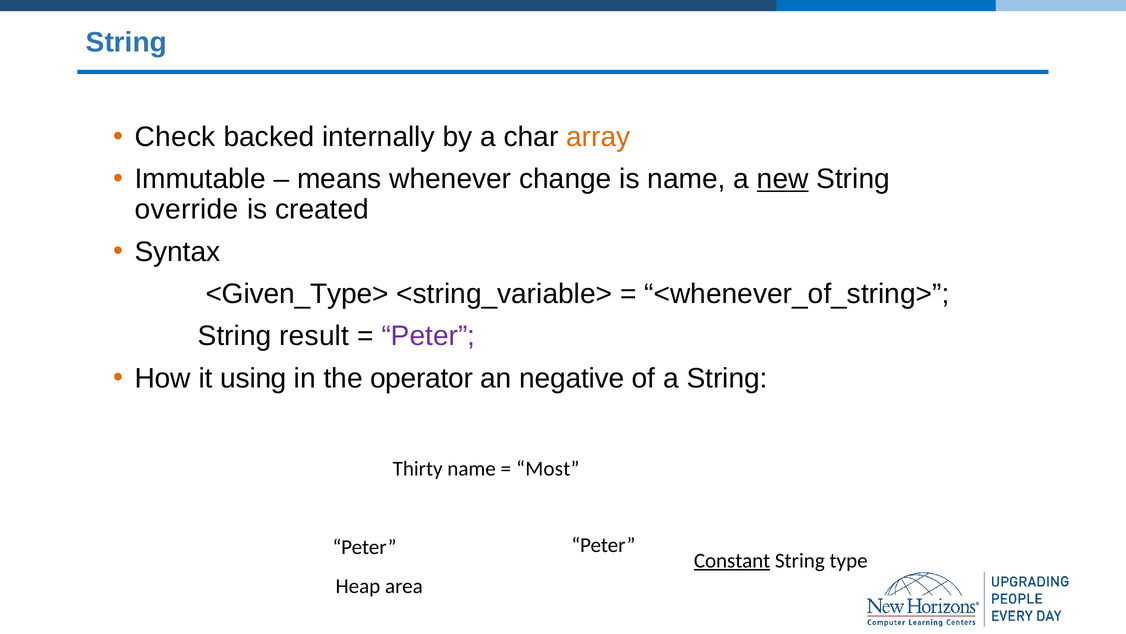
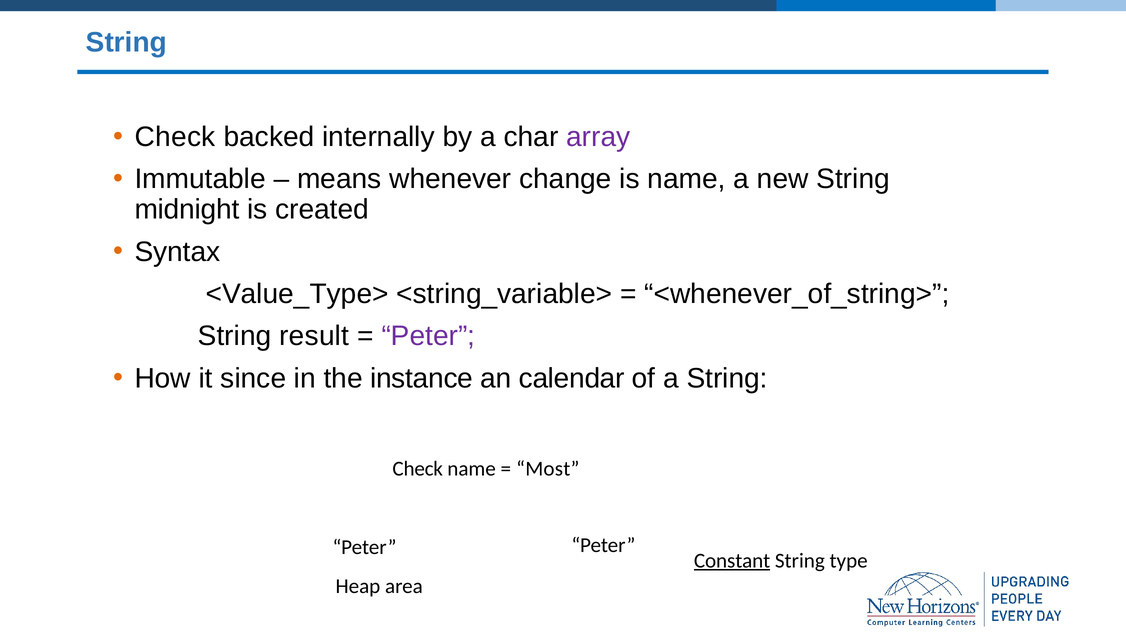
array colour: orange -> purple
new underline: present -> none
override: override -> midnight
<Given_Type>: <Given_Type> -> <Value_Type>
using: using -> since
operator: operator -> instance
negative: negative -> calendar
Thirty at (418, 469): Thirty -> Check
